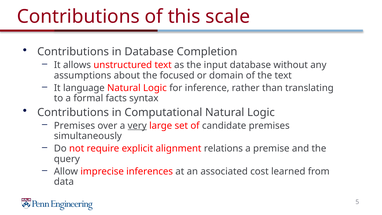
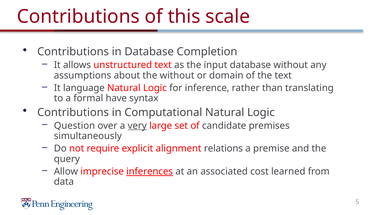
the focused: focused -> without
facts: facts -> have
Premises at (74, 126): Premises -> Question
inferences underline: none -> present
